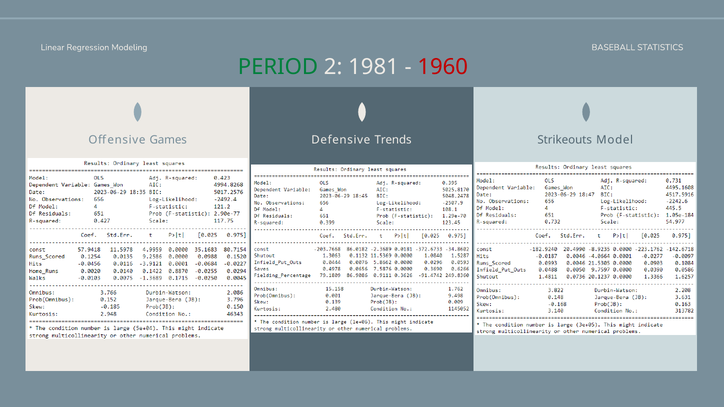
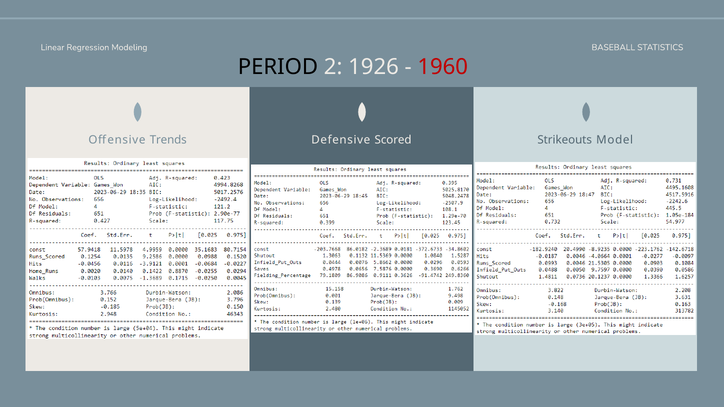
PERIOD colour: green -> black
1981: 1981 -> 1926
Games: Games -> Trends
Trends: Trends -> Scored
